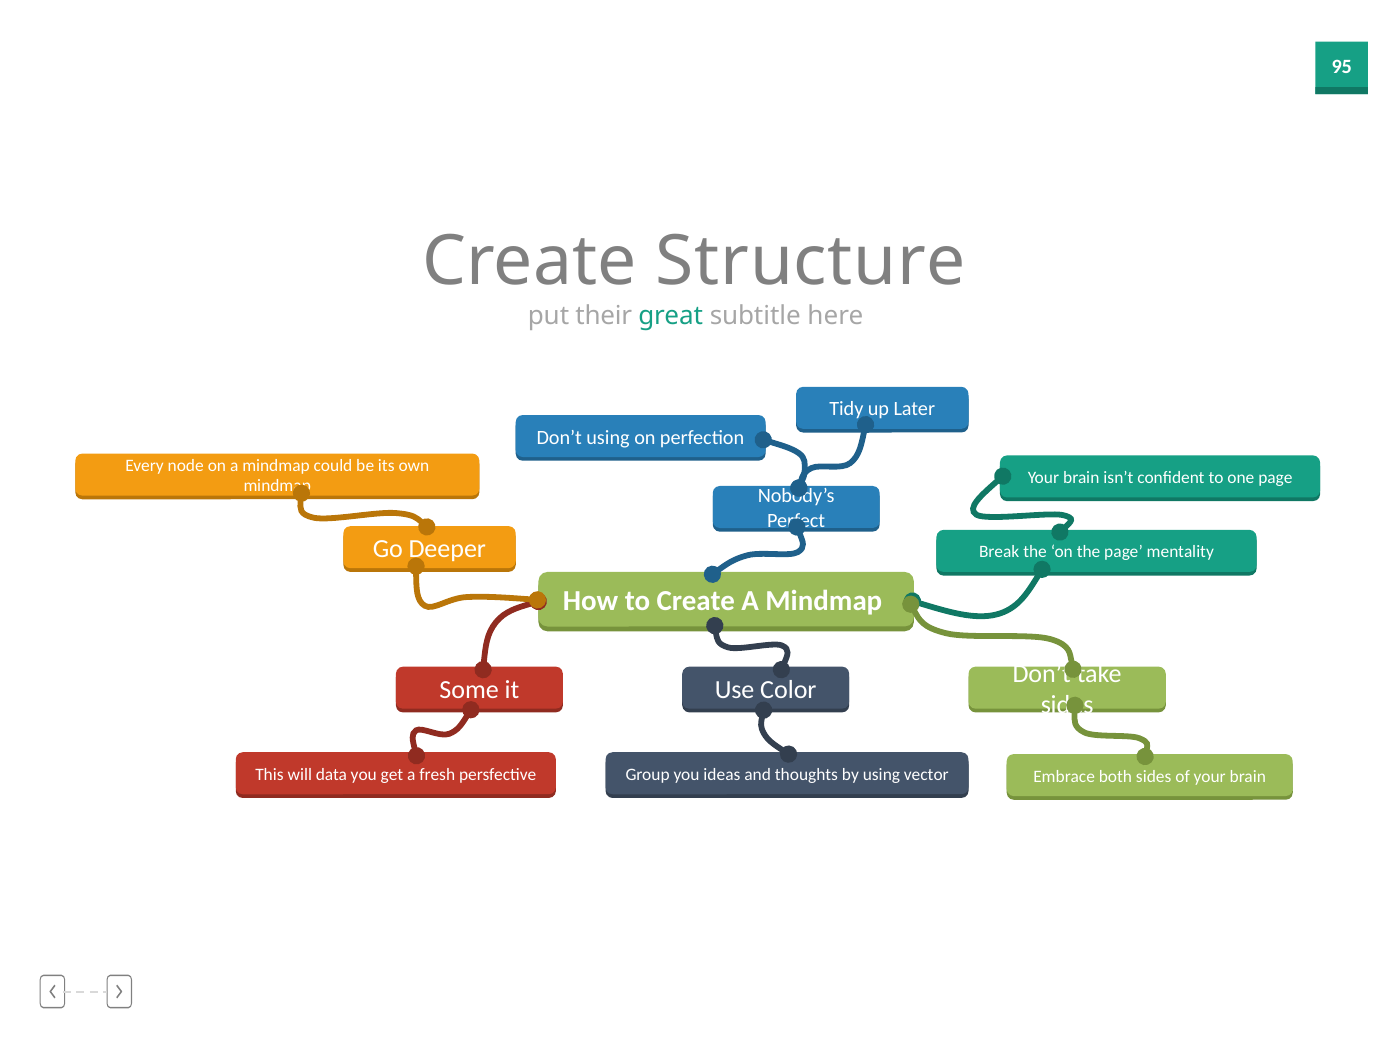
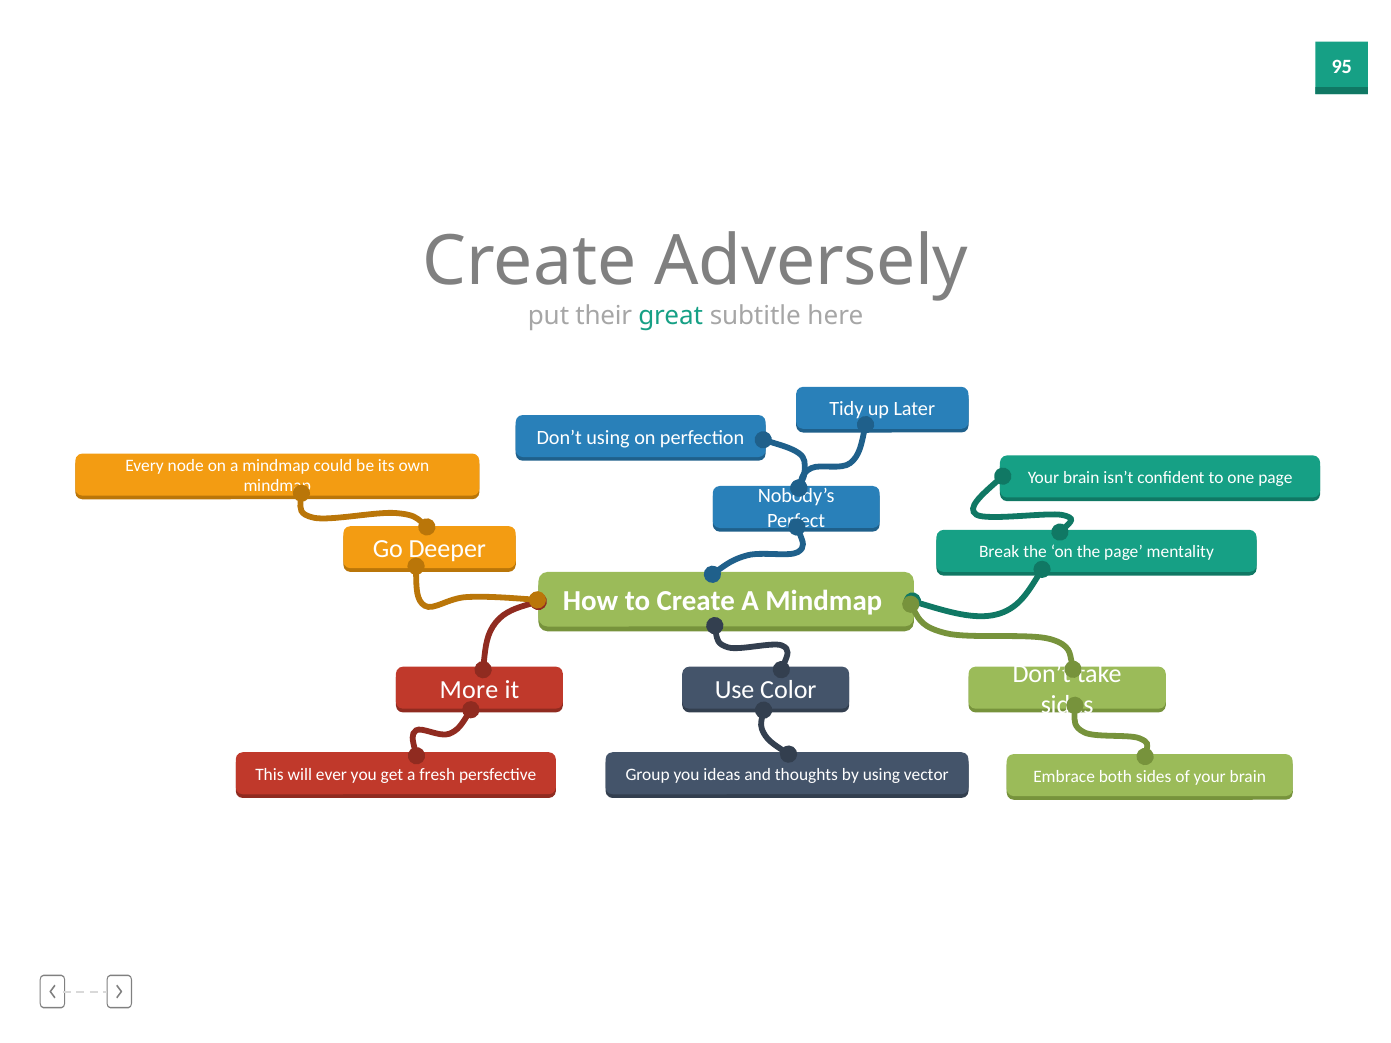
Structure: Structure -> Adversely
Some: Some -> More
data: data -> ever
